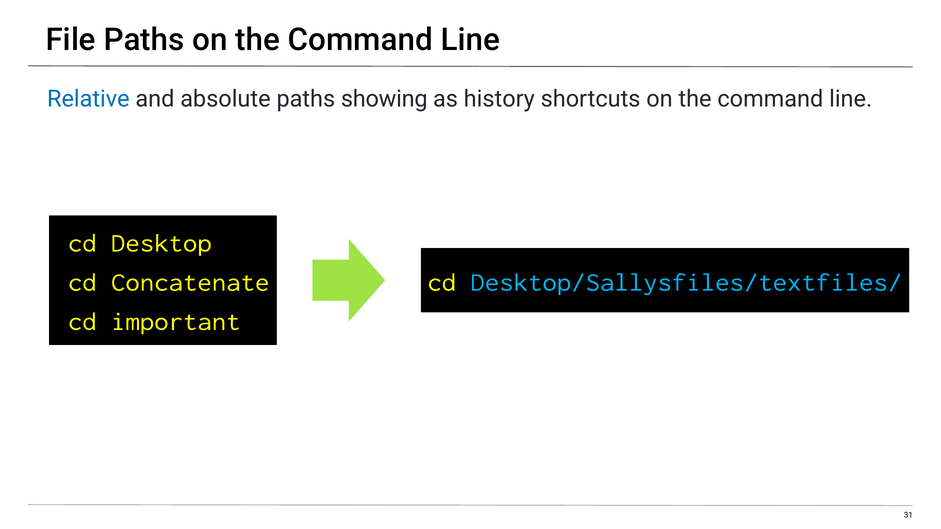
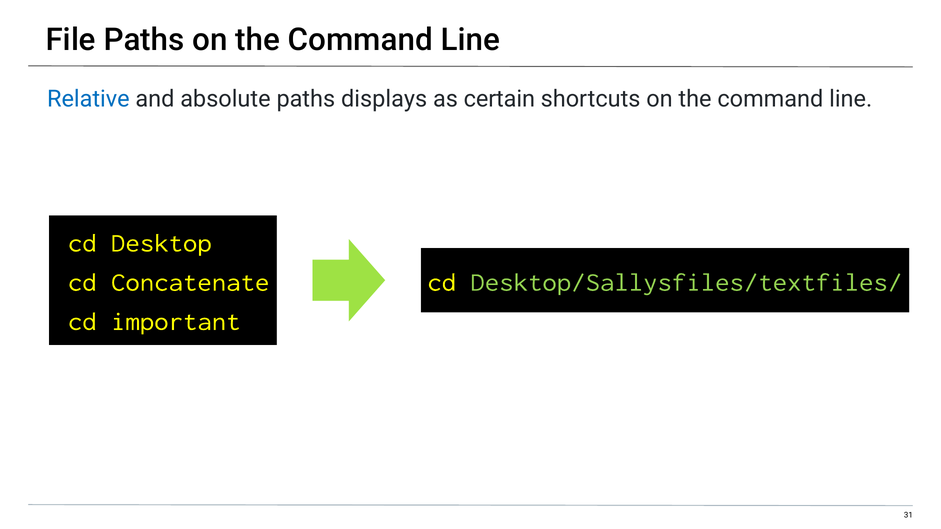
showing: showing -> displays
history: history -> certain
Desktop/Sallysfiles/textfiles/ colour: light blue -> light green
